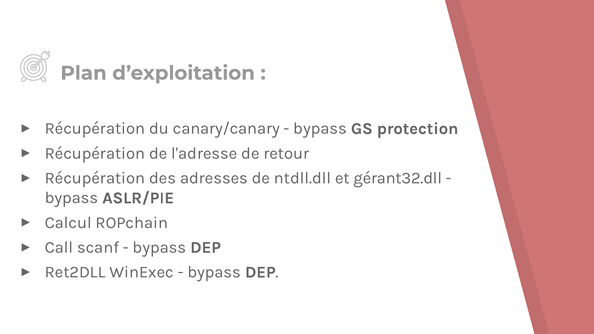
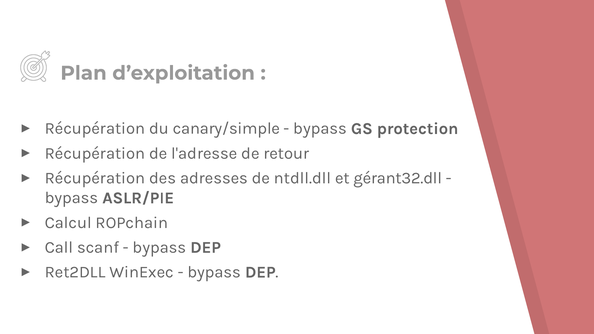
canary/canary: canary/canary -> canary/simple
